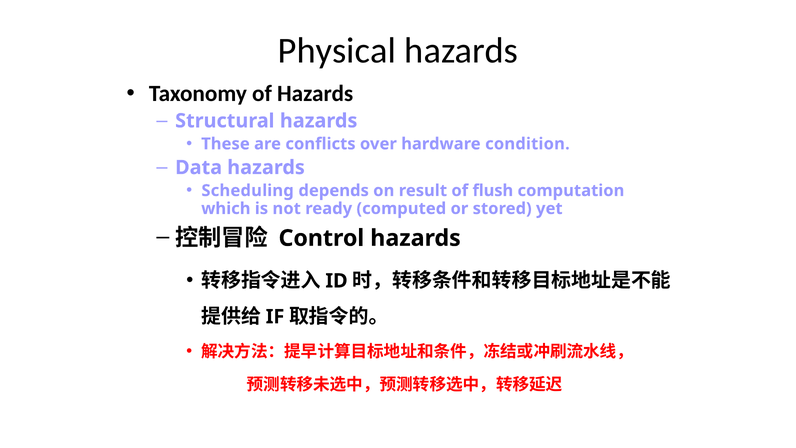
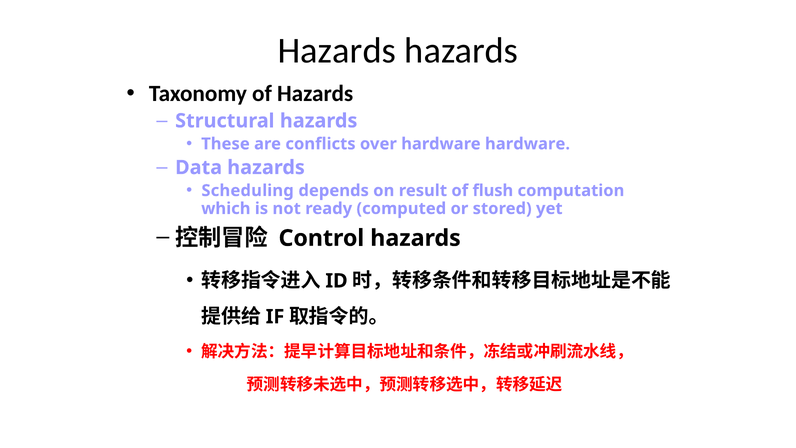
Physical at (337, 51): Physical -> Hazards
hardware condition: condition -> hardware
